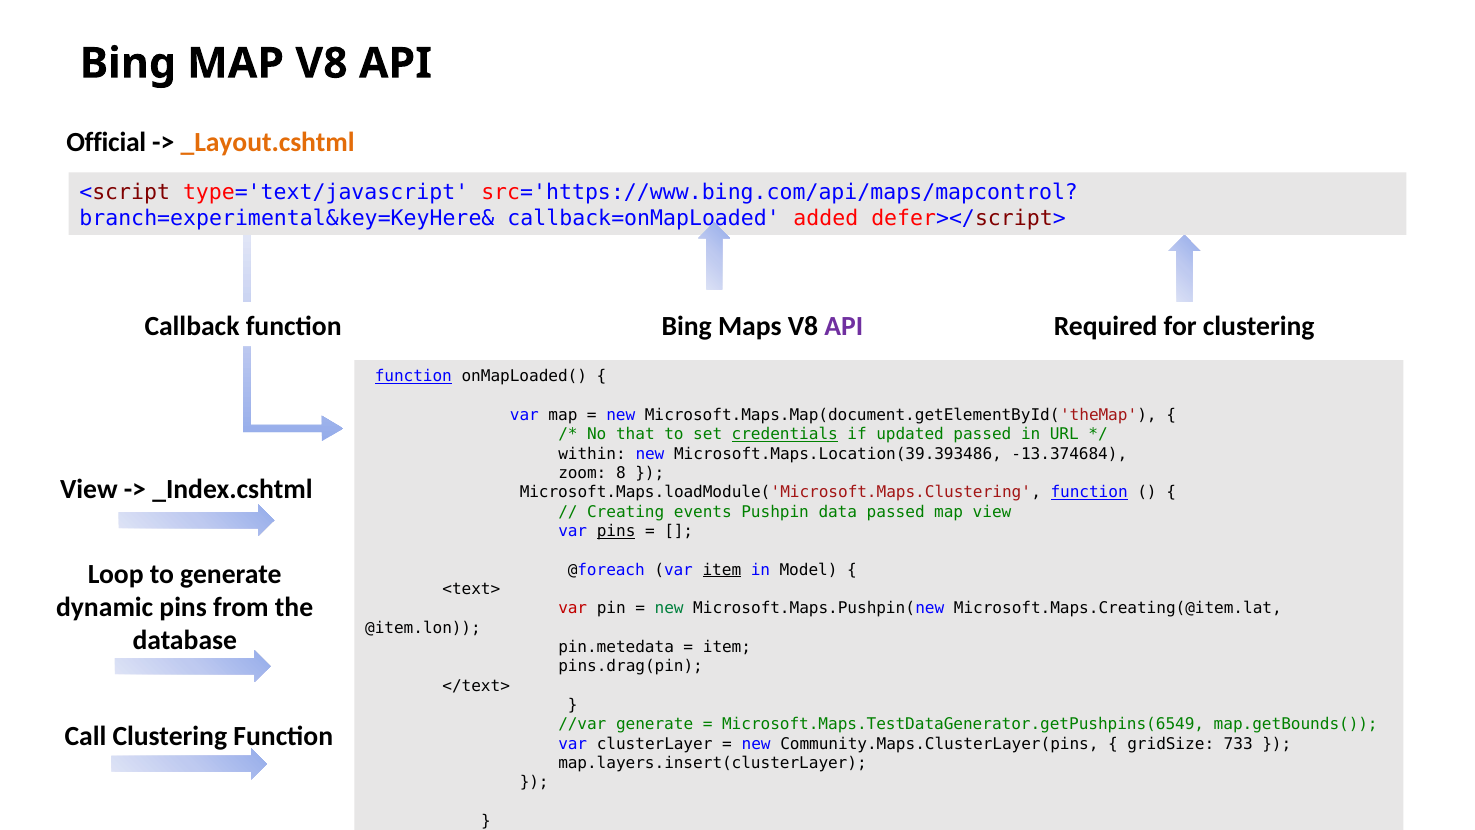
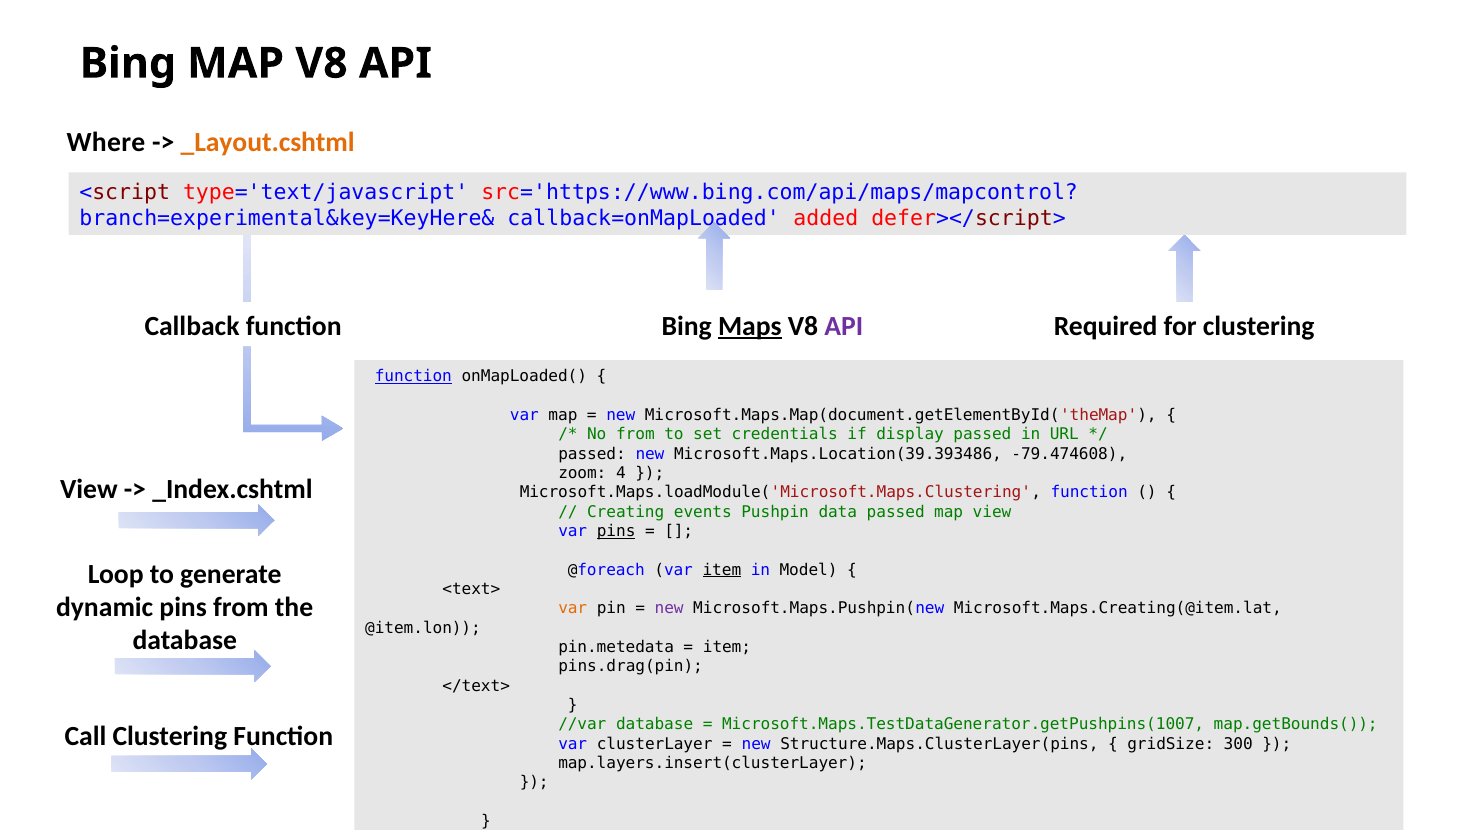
Official: Official -> Where
Maps underline: none -> present
No that: that -> from
credentials underline: present -> none
updated: updated -> display
within at (592, 454): within -> passed
-13.374684: -13.374684 -> -79.474608
8: 8 -> 4
function at (1089, 492) underline: present -> none
var at (573, 608) colour: red -> orange
new at (669, 608) colour: green -> purple
//var generate: generate -> database
Microsoft.Maps.TestDataGenerator.getPushpins(6549: Microsoft.Maps.TestDataGenerator.getPushpins(6549 -> Microsoft.Maps.TestDataGenerator.getPushpins(1007
Community.Maps.ClusterLayer(pins: Community.Maps.ClusterLayer(pins -> Structure.Maps.ClusterLayer(pins
733: 733 -> 300
